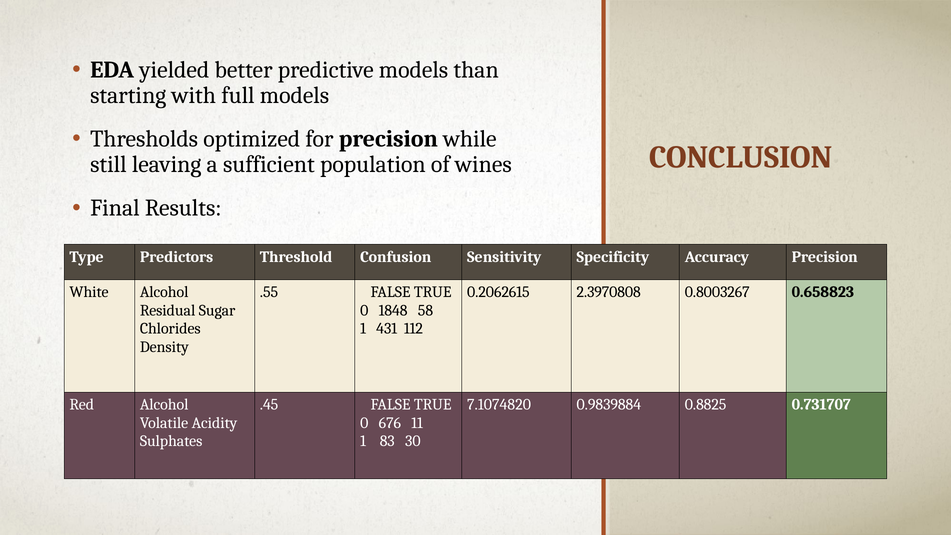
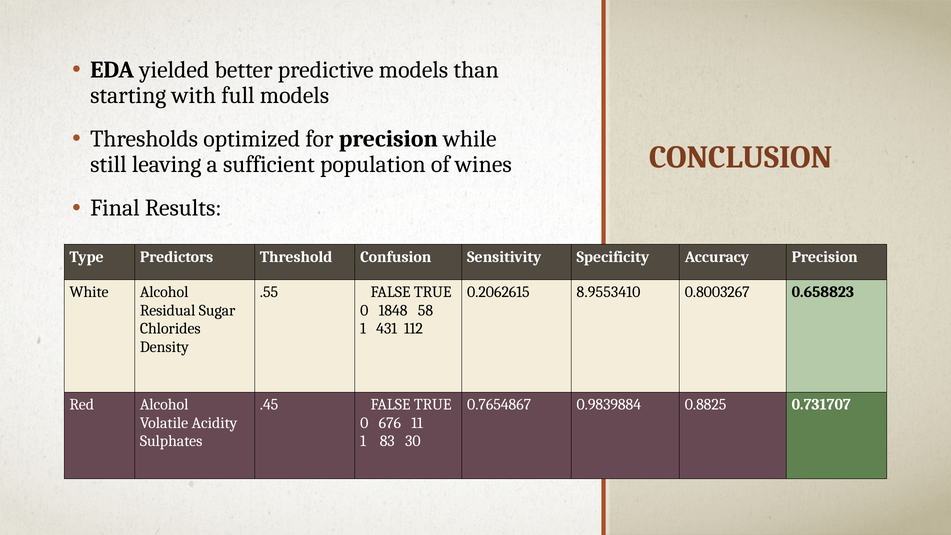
2.3970808: 2.3970808 -> 8.9553410
7.1074820: 7.1074820 -> 0.7654867
